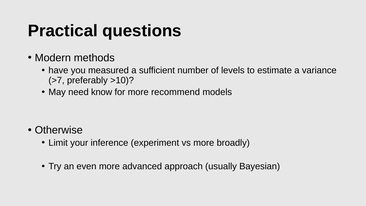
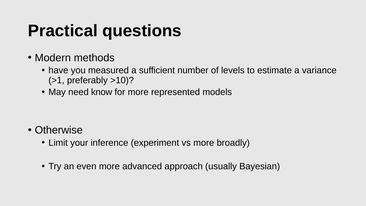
>7: >7 -> >1
recommend: recommend -> represented
